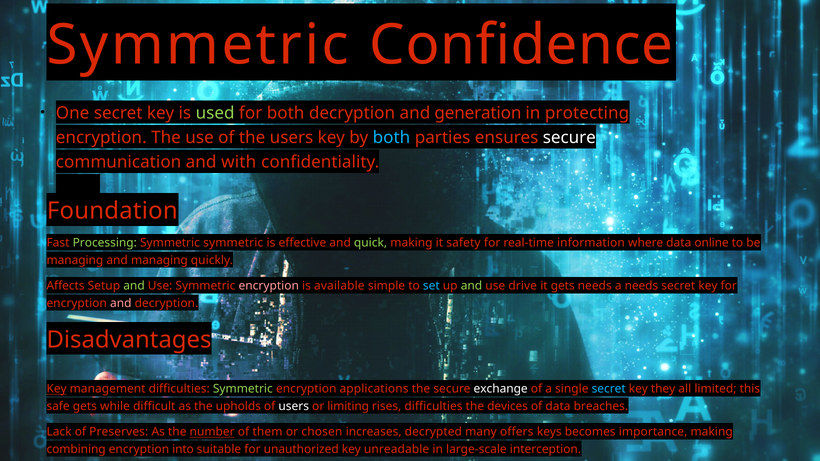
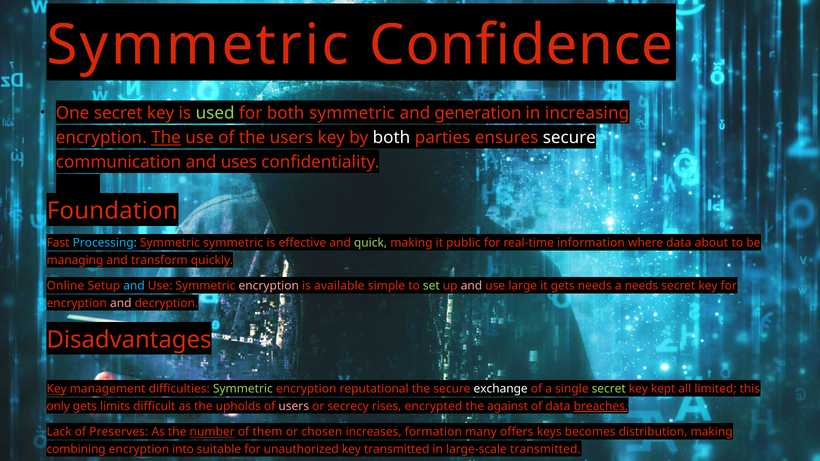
both decryption: decryption -> symmetric
protecting: protecting -> increasing
The at (166, 138) underline: none -> present
both at (391, 138) colour: light blue -> white
with: with -> uses
Processing colour: light green -> light blue
safety: safety -> public
online: online -> about
and managing: managing -> transform
Affects: Affects -> Online
and at (134, 286) colour: light green -> light blue
set colour: light blue -> light green
and at (471, 286) colour: light green -> pink
drive: drive -> large
applications: applications -> reputational
secret at (609, 389) colour: light blue -> light green
they: they -> kept
safe: safe -> only
while: while -> limits
users at (294, 406) colour: white -> pink
limiting: limiting -> secrecy
rises difficulties: difficulties -> encrypted
devices: devices -> against
breaches underline: none -> present
decrypted: decrypted -> formation
importance: importance -> distribution
key unreadable: unreadable -> transmitted
large-scale interception: interception -> transmitted
